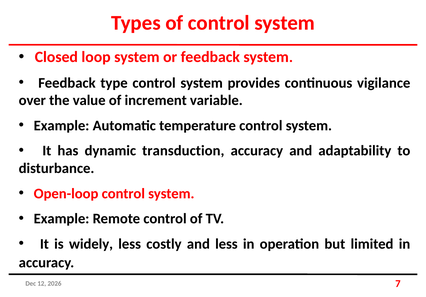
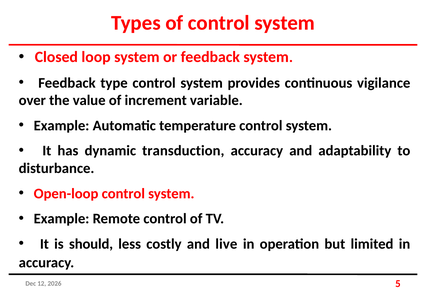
widely: widely -> should
and less: less -> live
7: 7 -> 5
